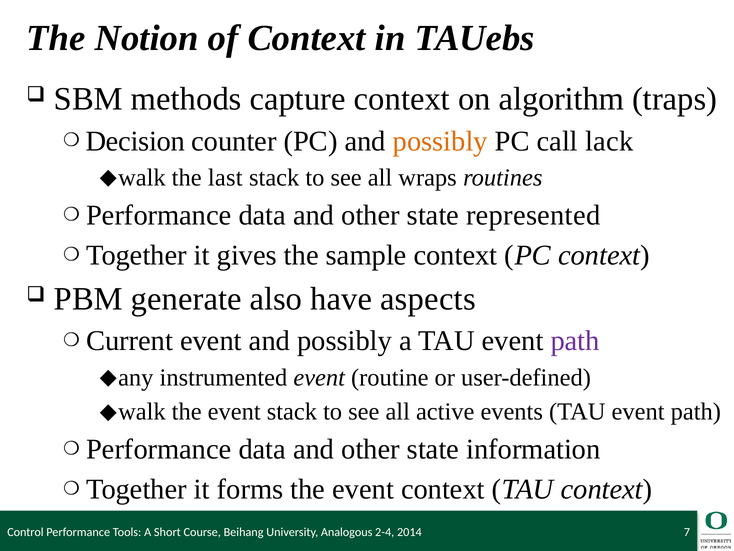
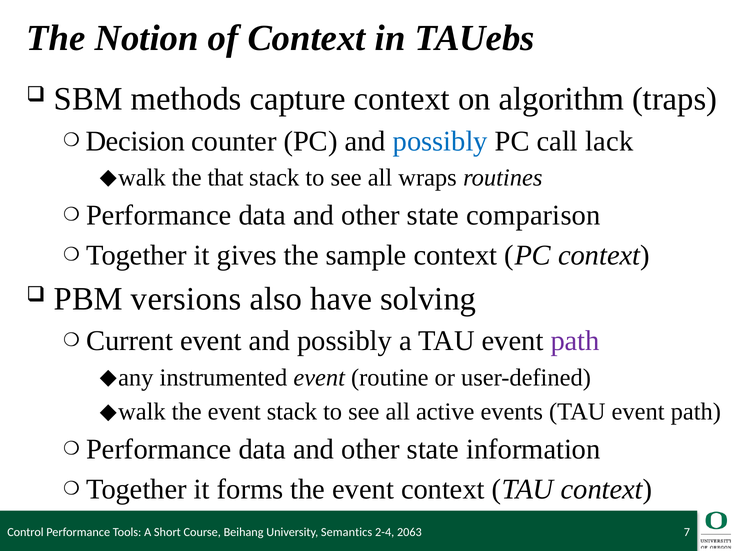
possibly at (440, 141) colour: orange -> blue
last: last -> that
represented: represented -> comparison
generate: generate -> versions
aspects: aspects -> solving
Analogous: Analogous -> Semantics
2014: 2014 -> 2063
